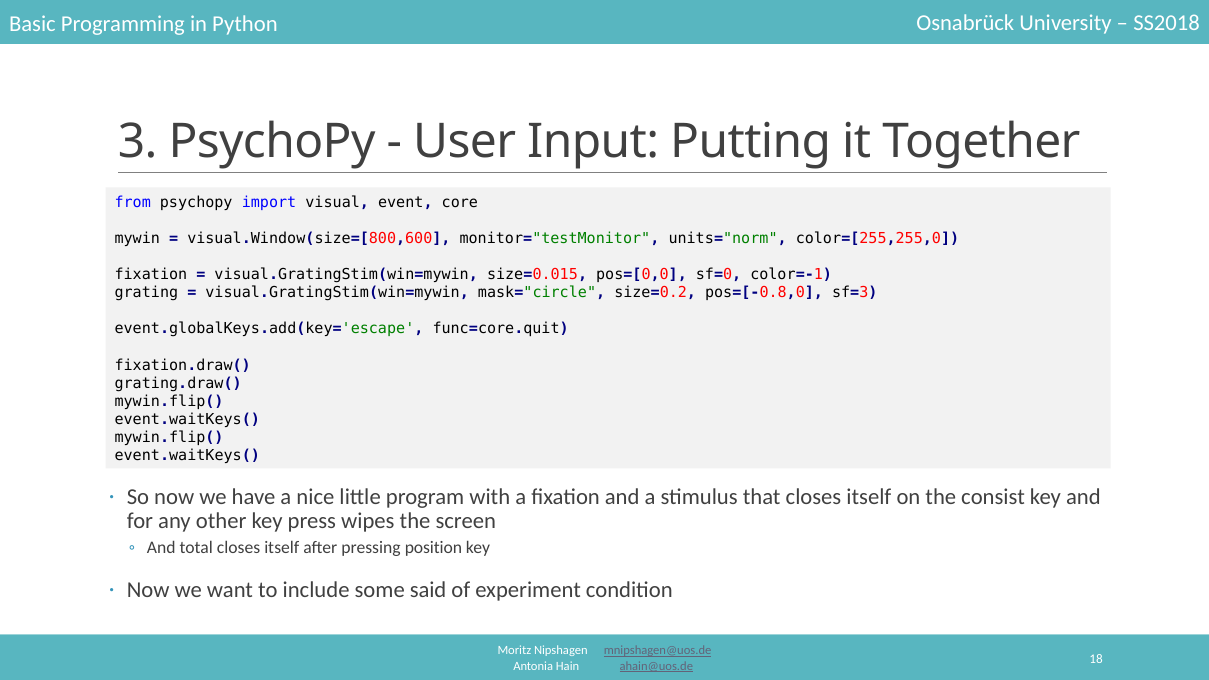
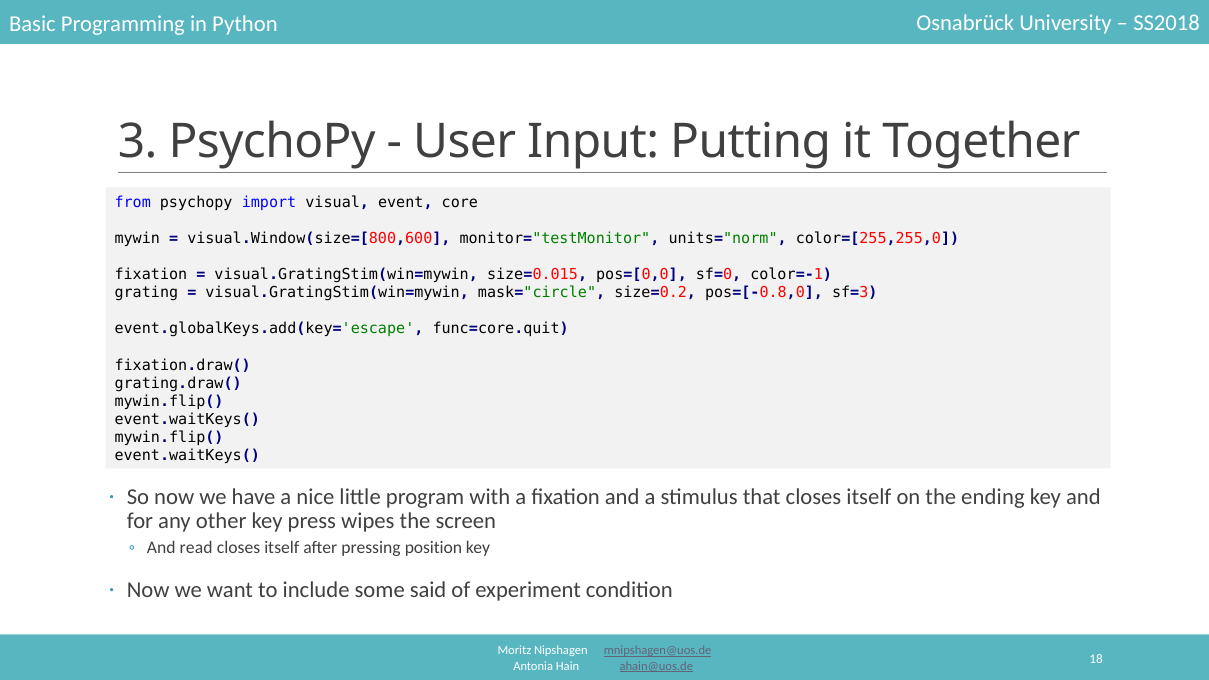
consist: consist -> ending
total: total -> read
